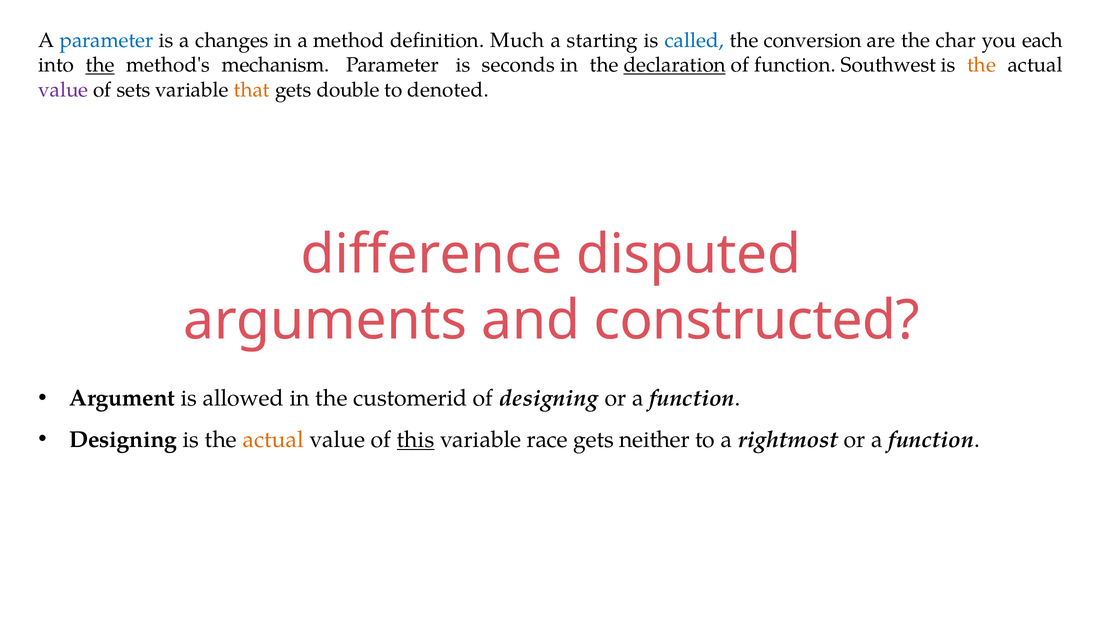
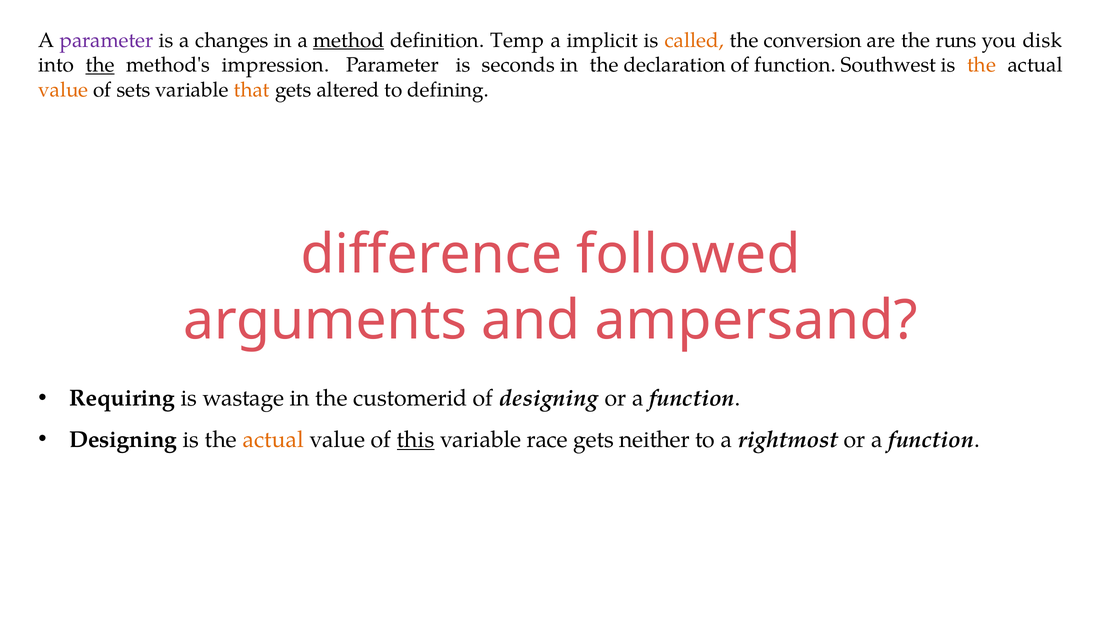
parameter at (107, 40) colour: blue -> purple
method underline: none -> present
Much: Much -> Temp
starting: starting -> implicit
called colour: blue -> orange
char: char -> runs
each: each -> disk
mechanism: mechanism -> impression
declaration underline: present -> none
value at (63, 90) colour: purple -> orange
double: double -> altered
denoted: denoted -> defining
disputed: disputed -> followed
constructed: constructed -> ampersand
Argument: Argument -> Requiring
allowed: allowed -> wastage
